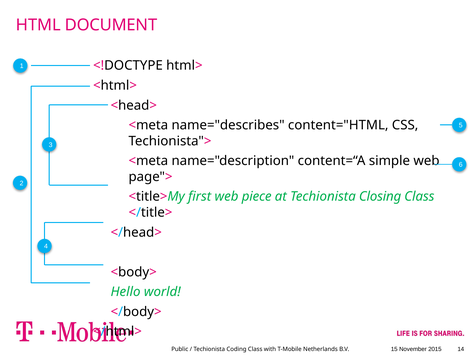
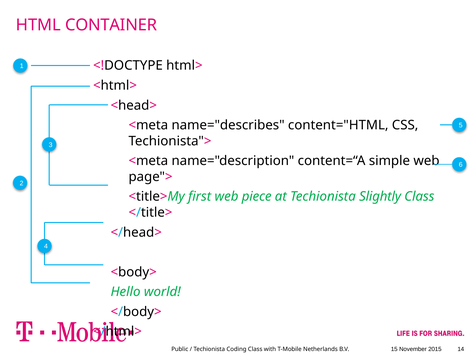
DOCUMENT: DOCUMENT -> CONTAINER
Closing: Closing -> Slightly
